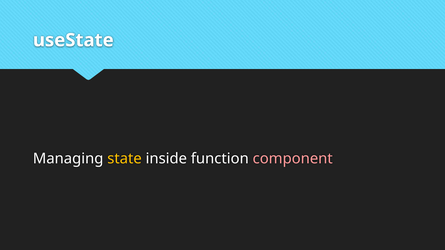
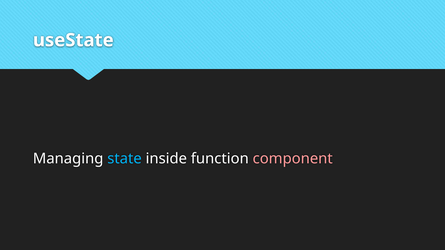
state colour: yellow -> light blue
